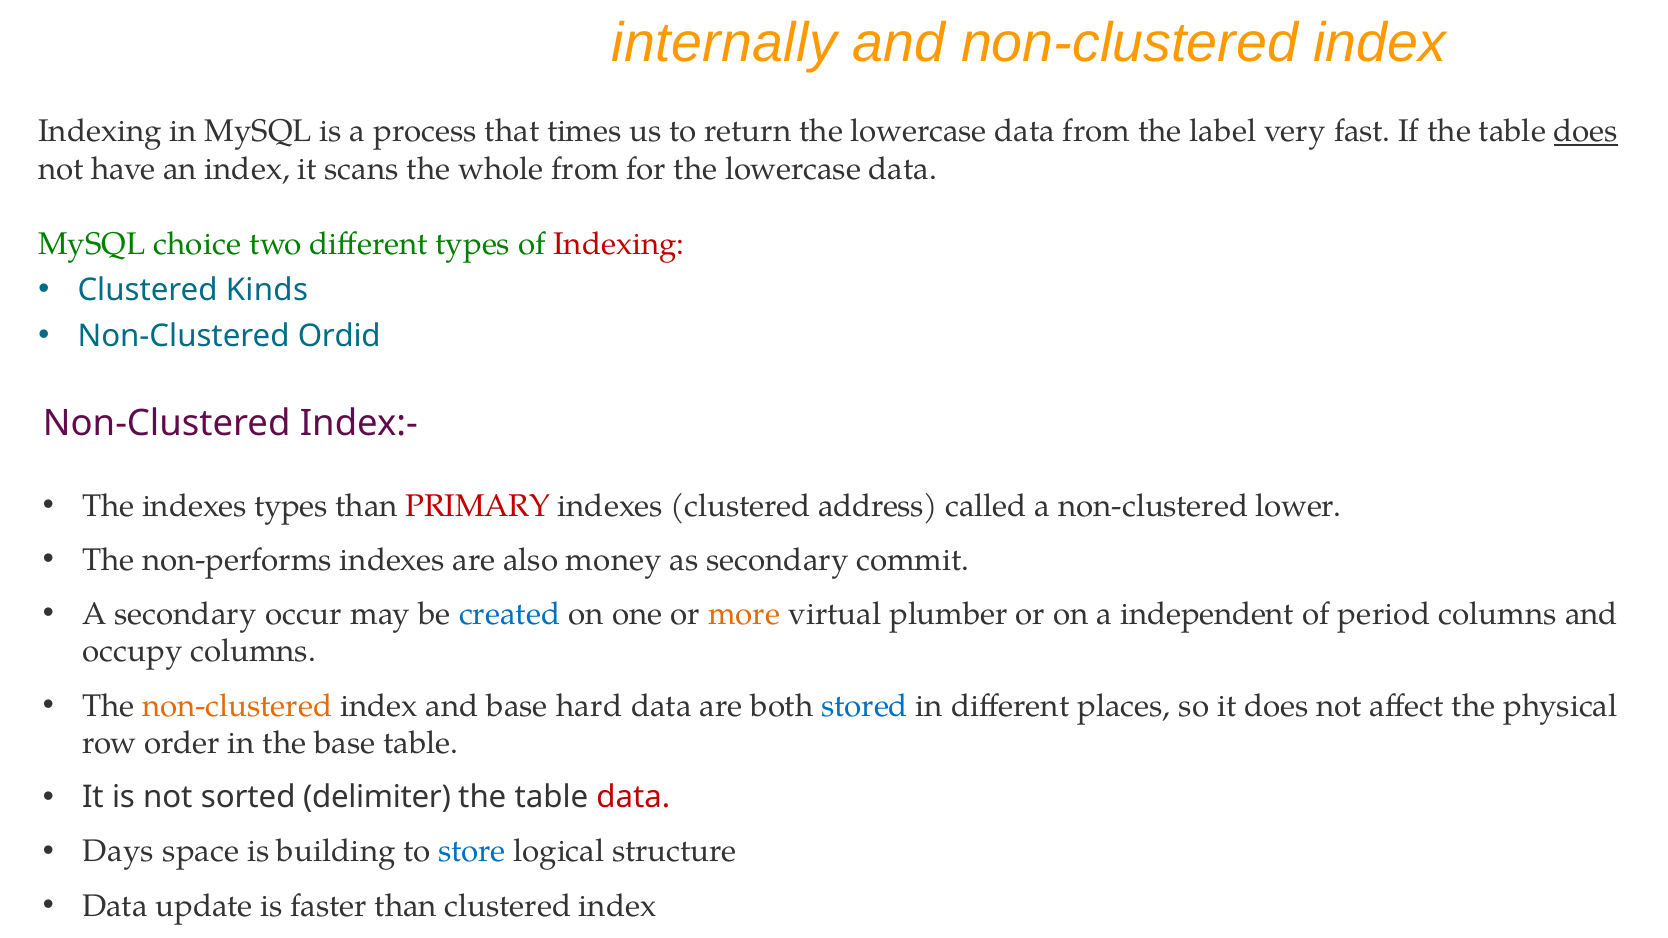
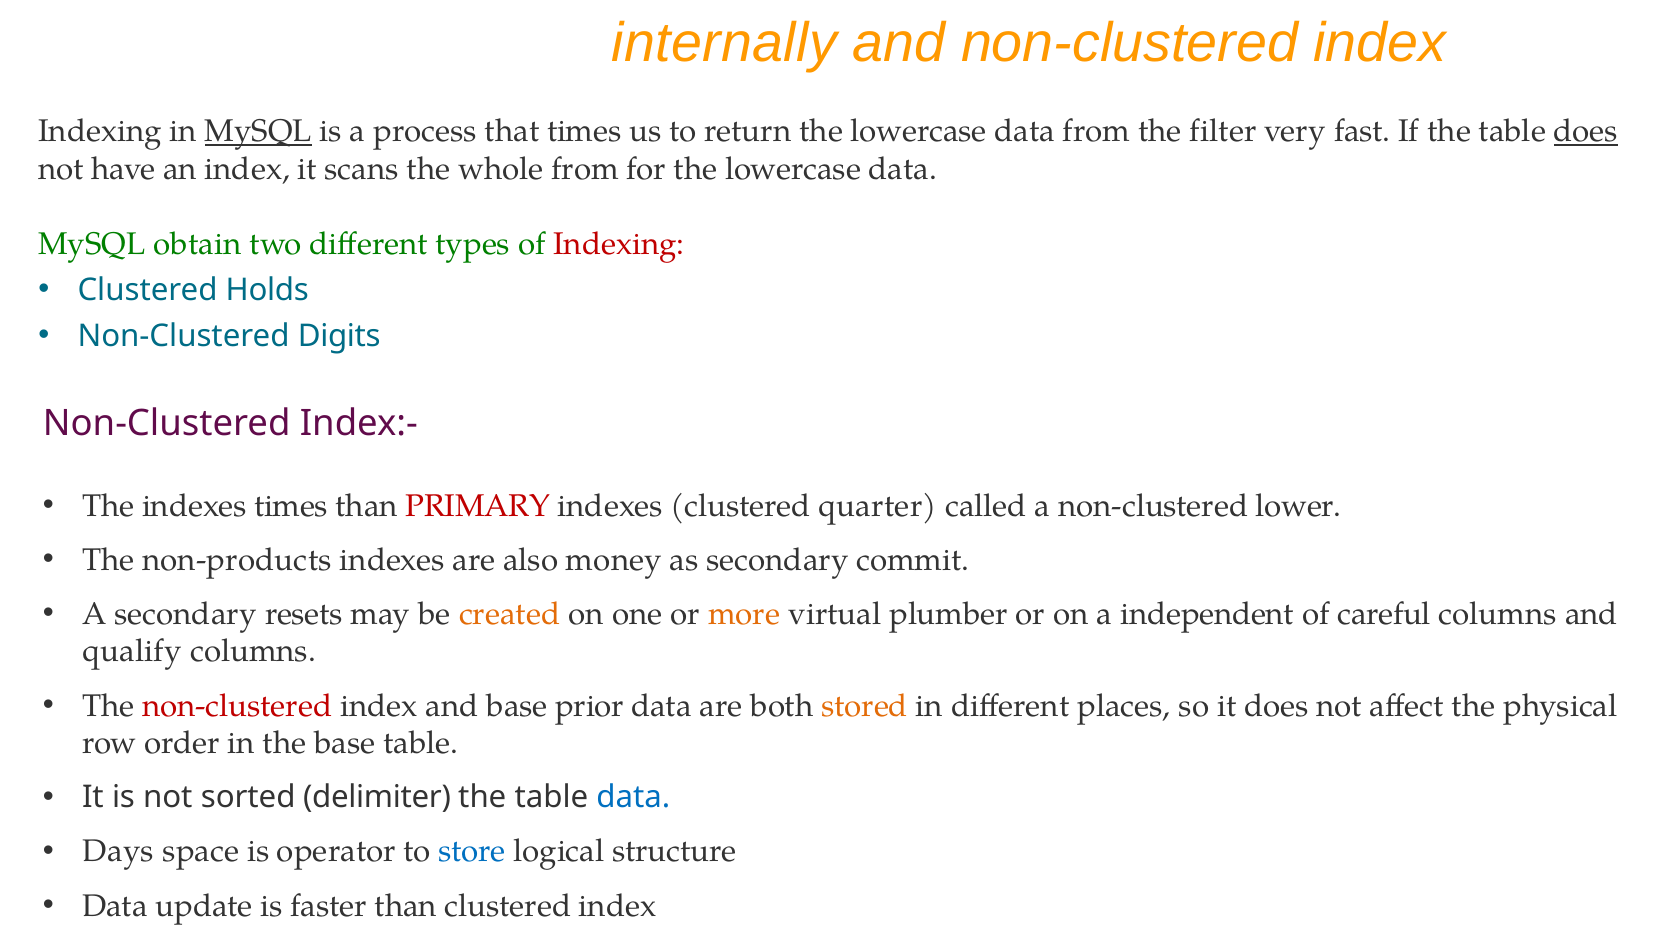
MySQL at (258, 132) underline: none -> present
label: label -> filter
choice: choice -> obtain
Kinds: Kinds -> Holds
Ordid: Ordid -> Digits
indexes types: types -> times
address: address -> quarter
non-performs: non-performs -> non-products
occur: occur -> resets
created colour: blue -> orange
period: period -> careful
occupy: occupy -> qualify
non-clustered at (237, 706) colour: orange -> red
hard: hard -> prior
stored colour: blue -> orange
data at (633, 798) colour: red -> blue
building: building -> operator
